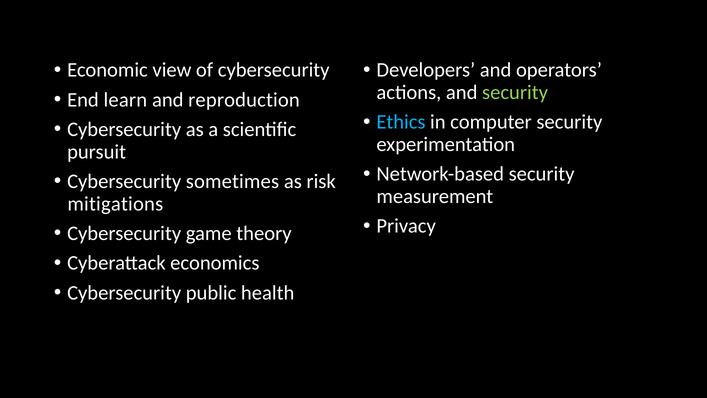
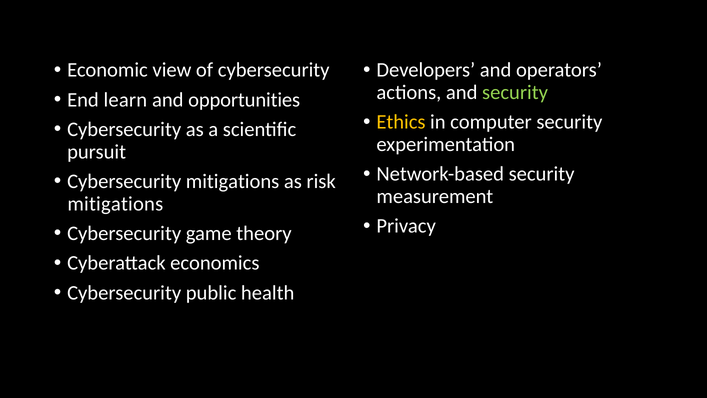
reproduction: reproduction -> opportunities
Ethics colour: light blue -> yellow
Cybersecurity sometimes: sometimes -> mitigations
